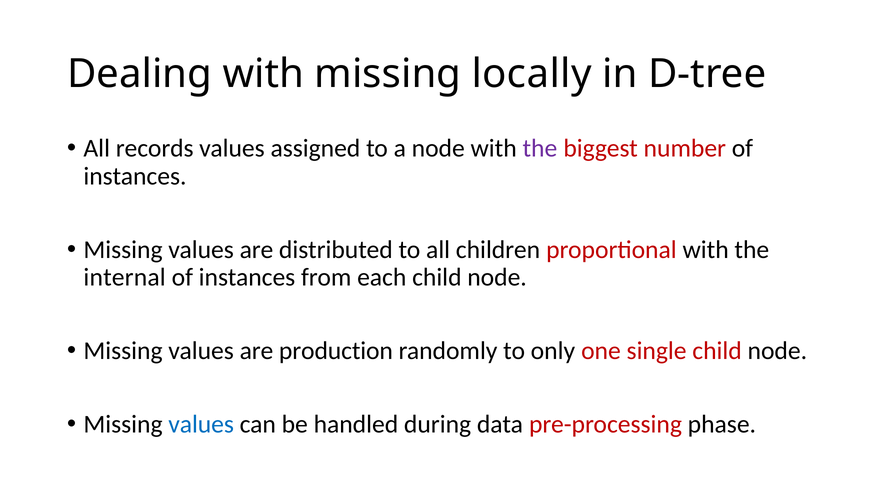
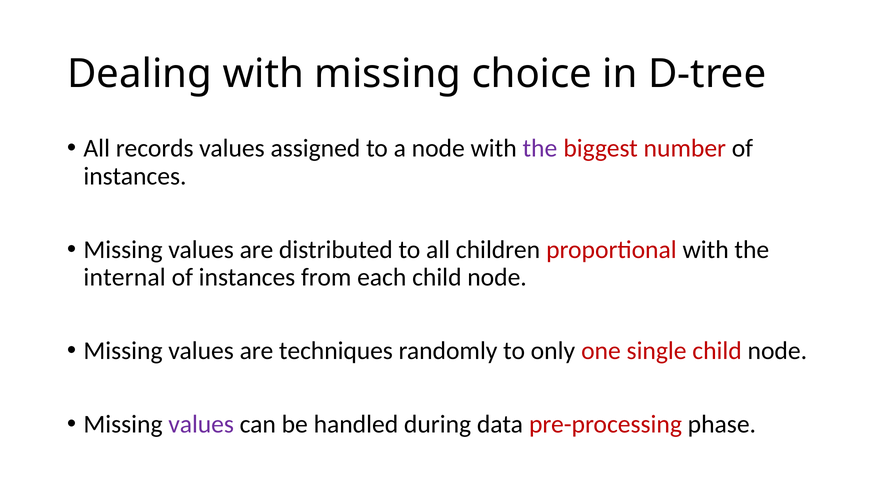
locally: locally -> choice
production: production -> techniques
values at (201, 425) colour: blue -> purple
